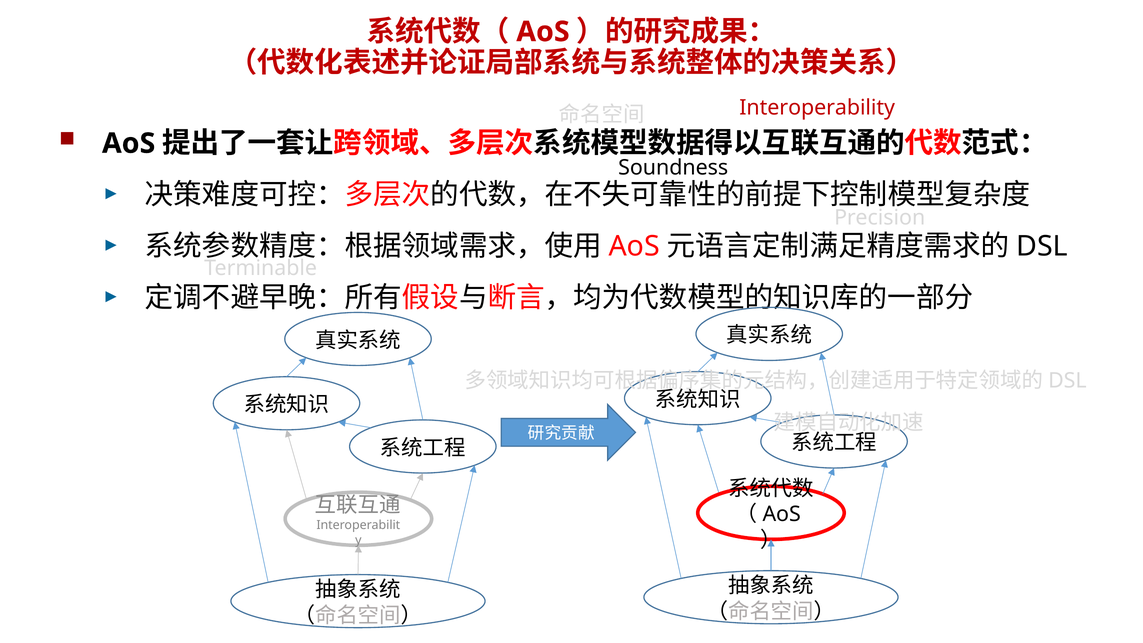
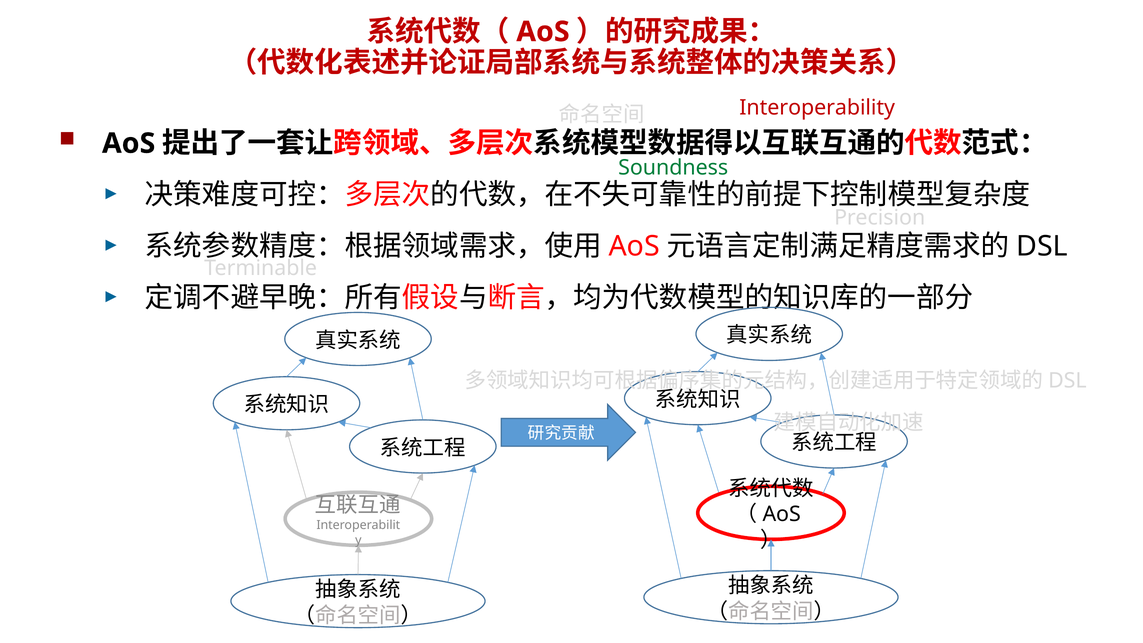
Soundness colour: black -> green
